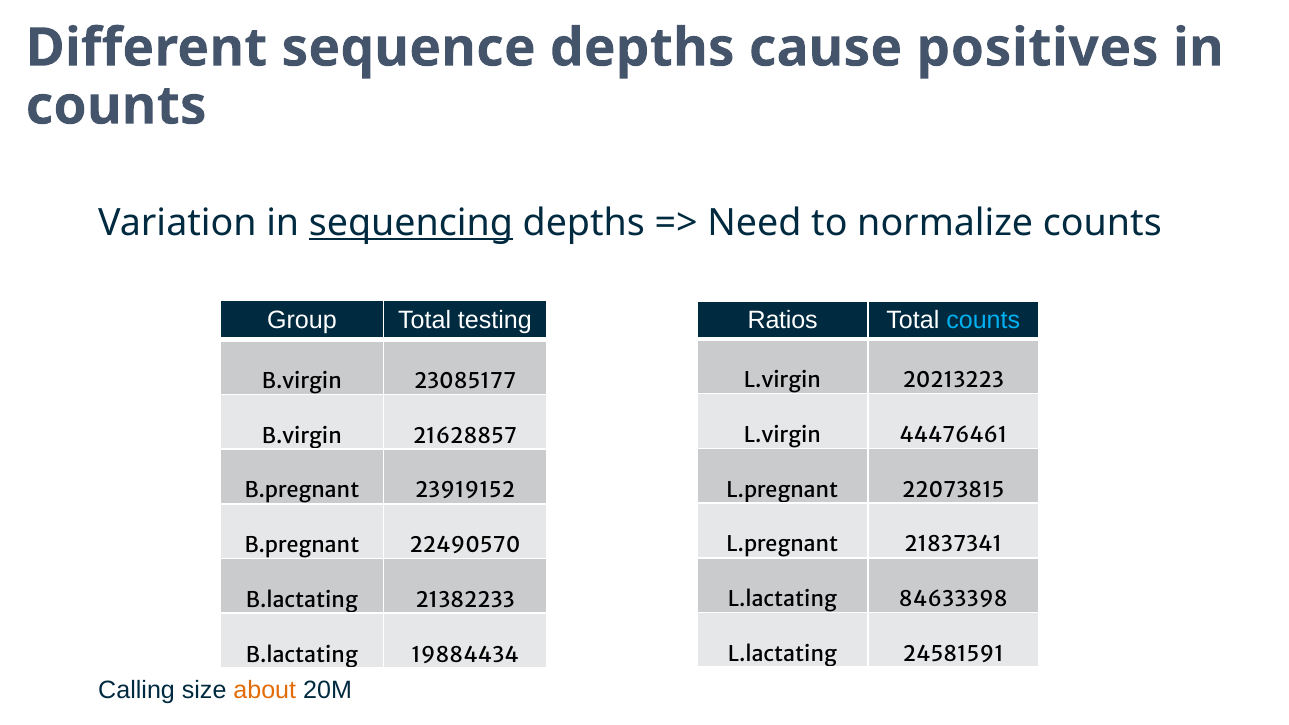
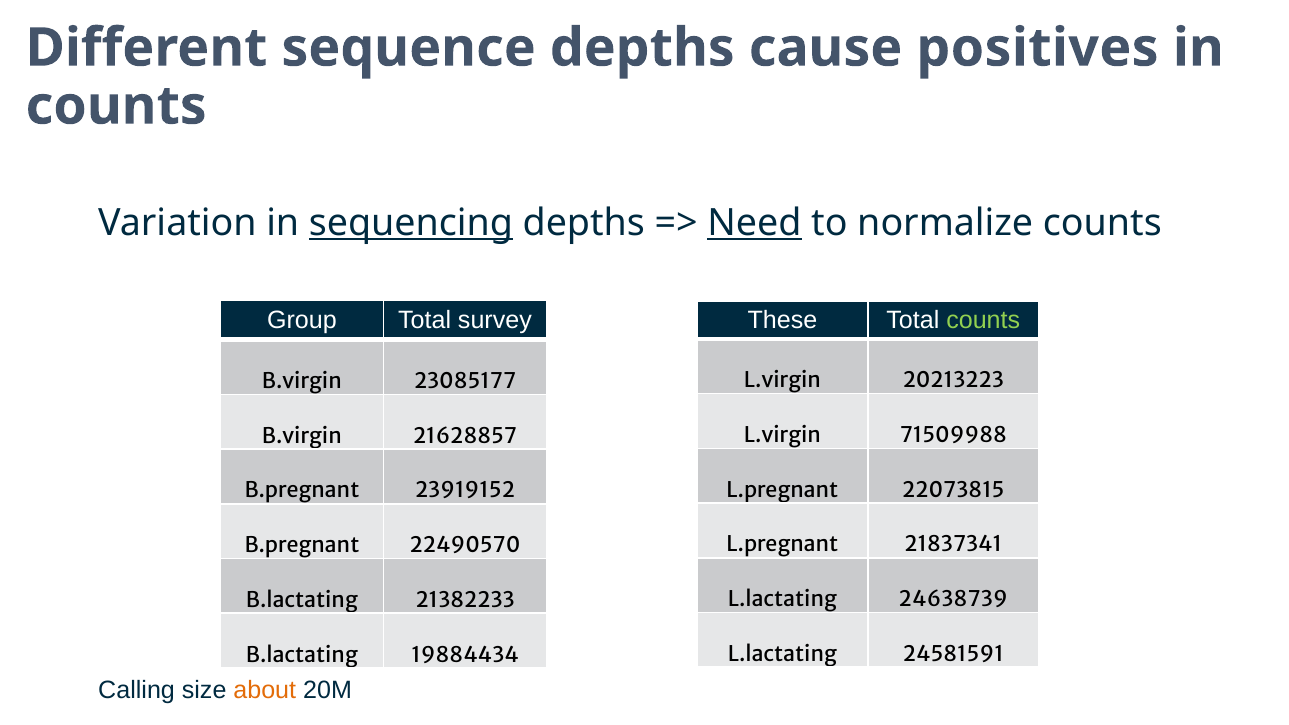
Need underline: none -> present
testing: testing -> survey
Ratios: Ratios -> These
counts at (983, 320) colour: light blue -> light green
44476461: 44476461 -> 71509988
84633398: 84633398 -> 24638739
